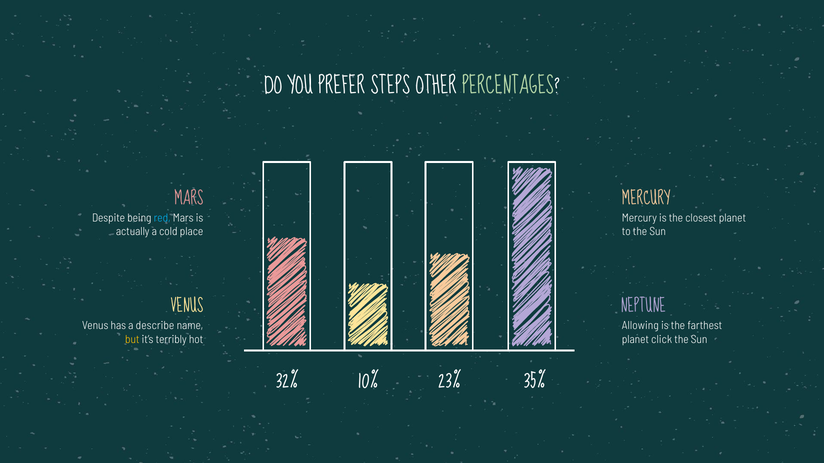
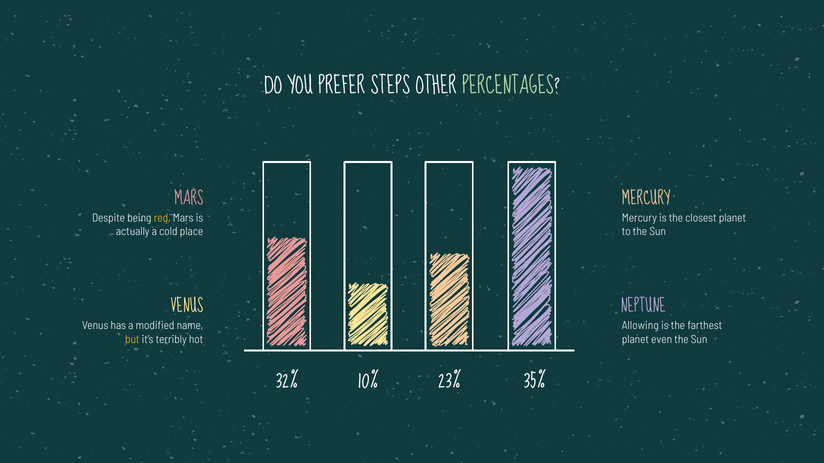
red colour: light blue -> yellow
describe: describe -> modified
click: click -> even
